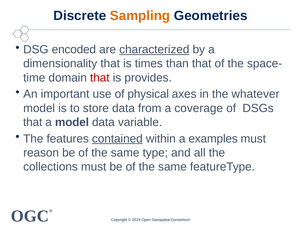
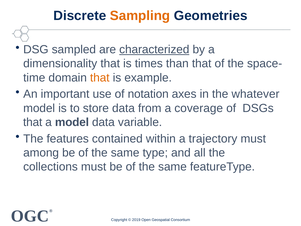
encoded: encoded -> sampled
that at (100, 78) colour: red -> orange
provides: provides -> example
physical: physical -> notation
contained underline: present -> none
examples: examples -> trajectory
reason: reason -> among
